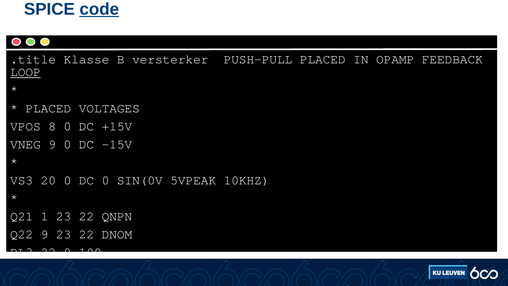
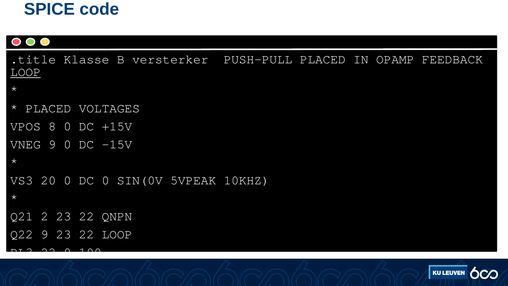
code underline: present -> none
1: 1 -> 2
22 DNOM: DNOM -> LOOP
